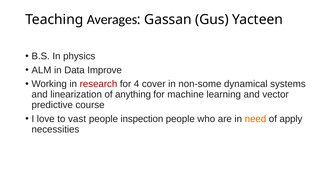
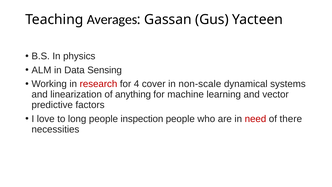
Improve: Improve -> Sensing
non-some: non-some -> non-scale
course: course -> factors
vast: vast -> long
need colour: orange -> red
apply: apply -> there
